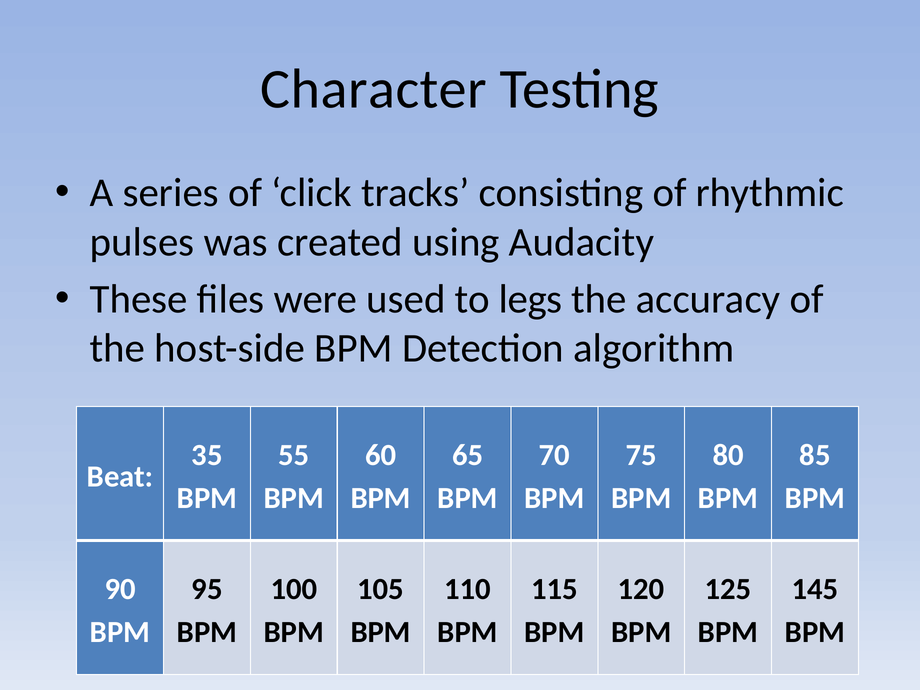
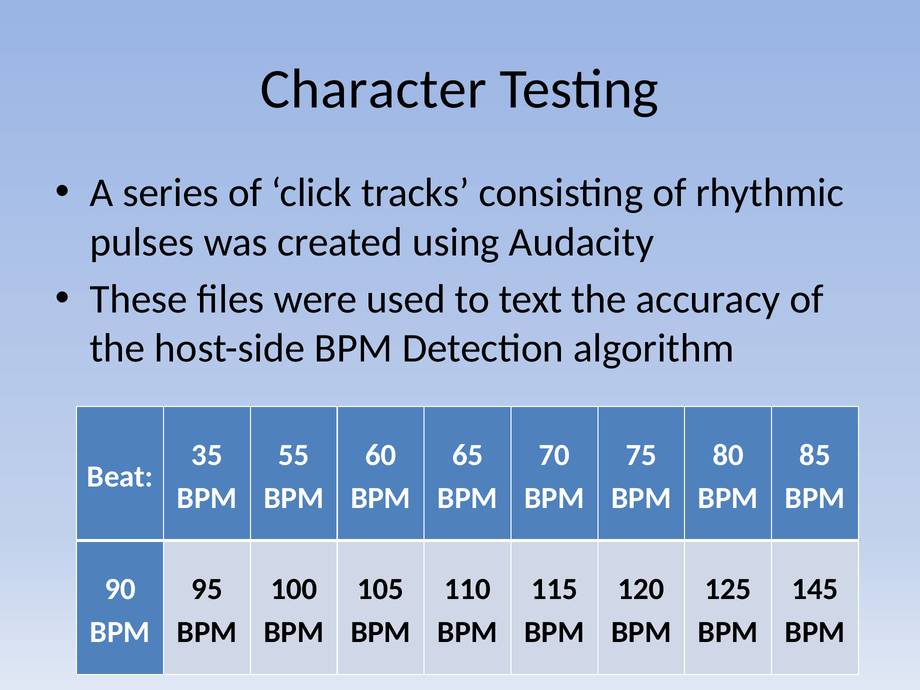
legs: legs -> text
